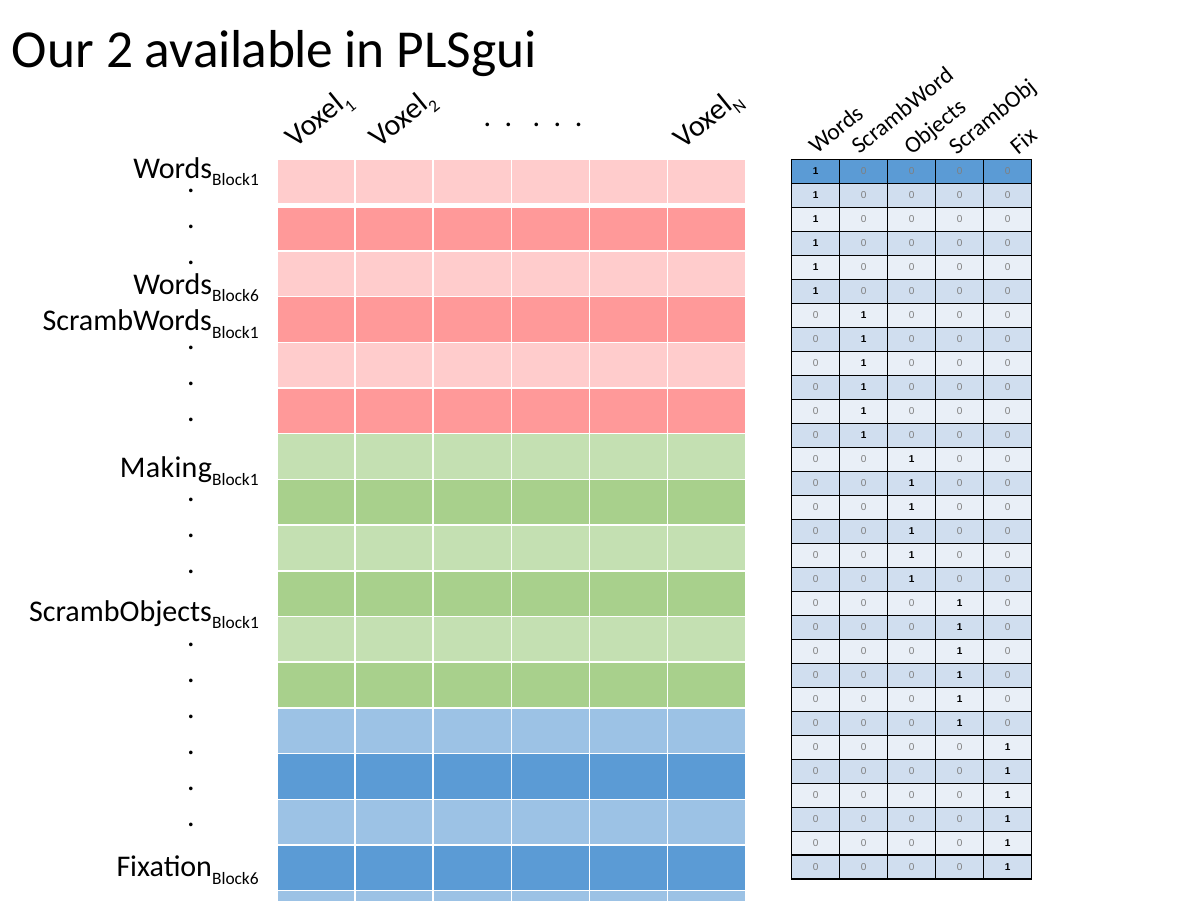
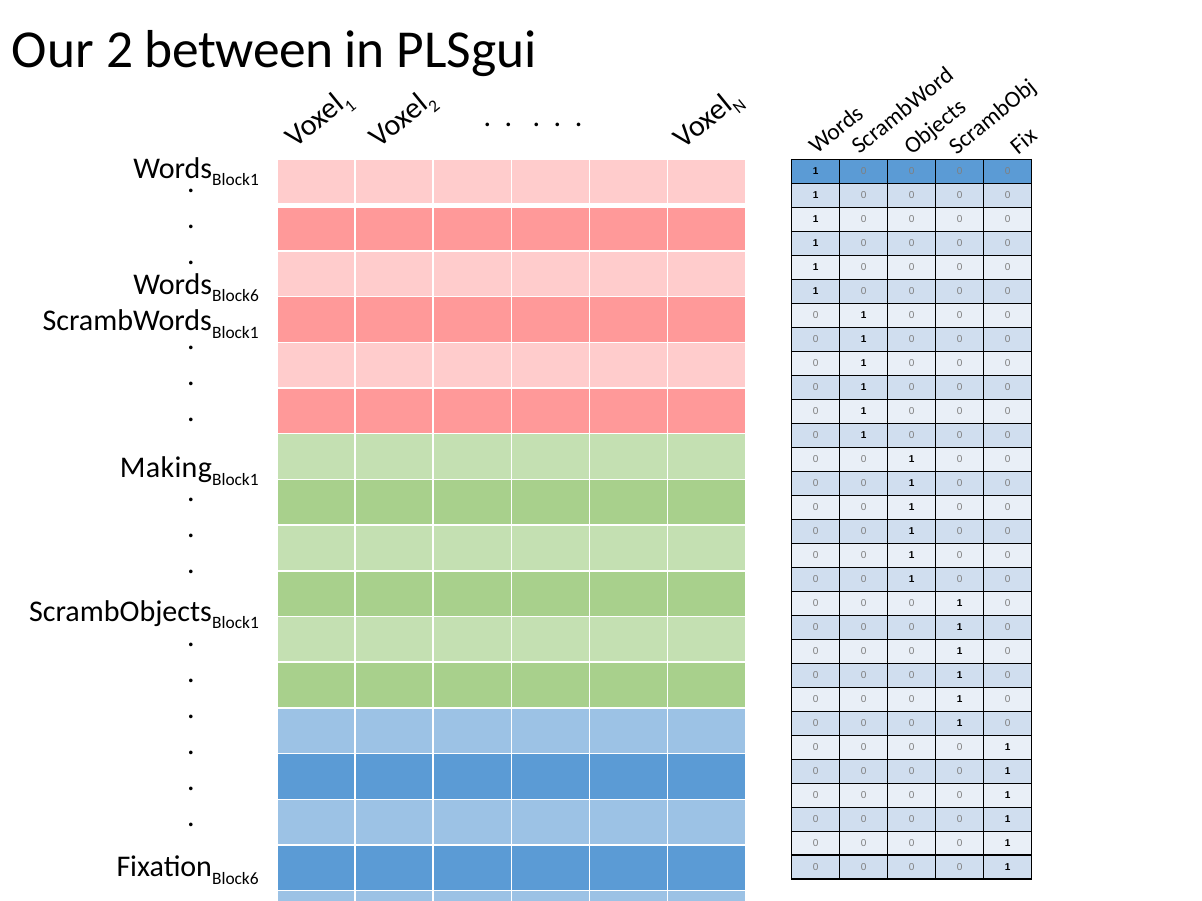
available: available -> between
